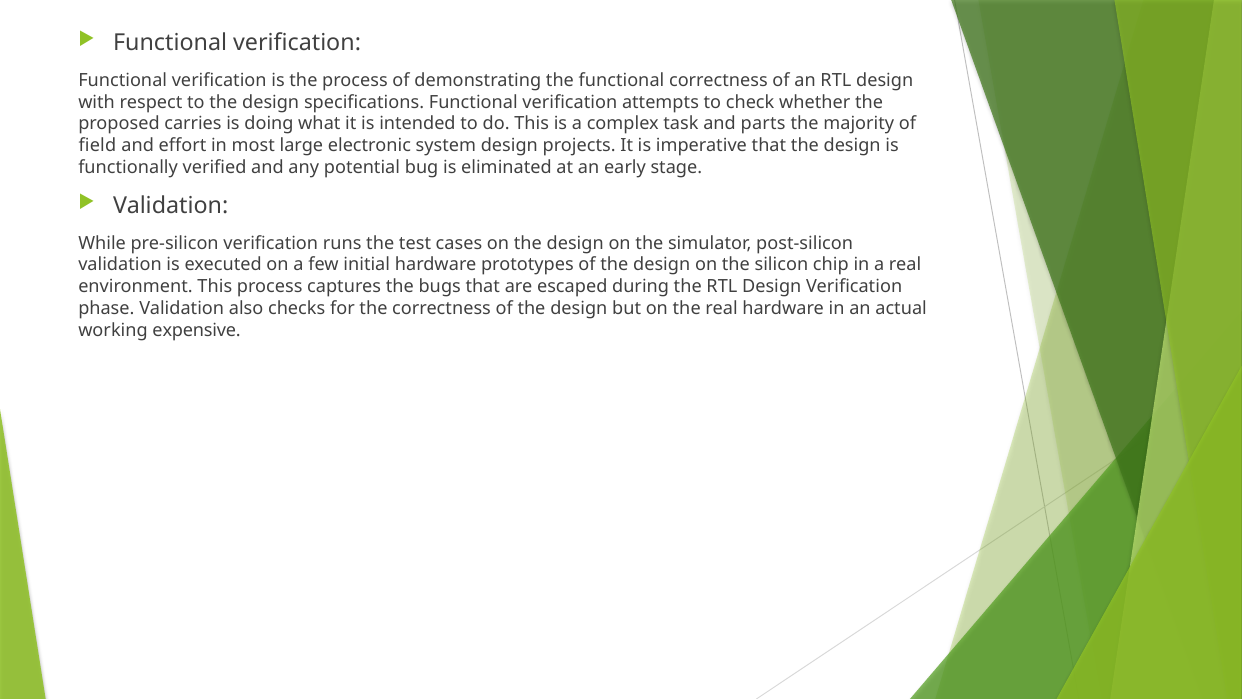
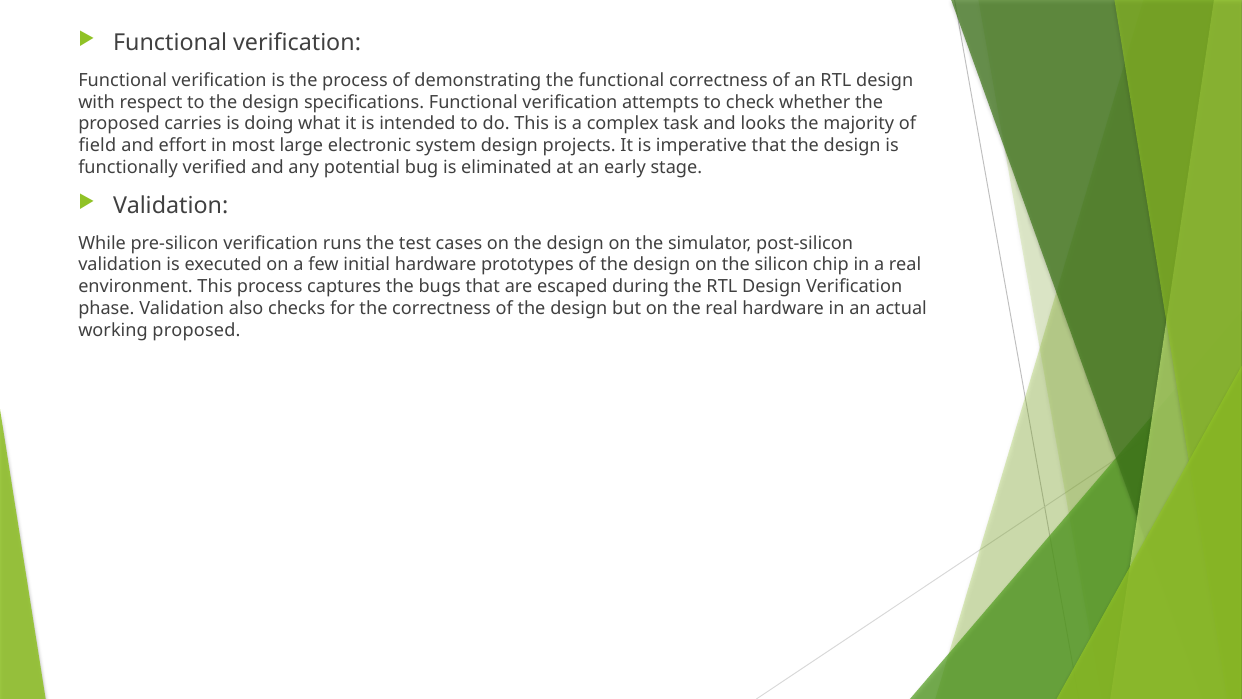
parts: parts -> looks
working expensive: expensive -> proposed
